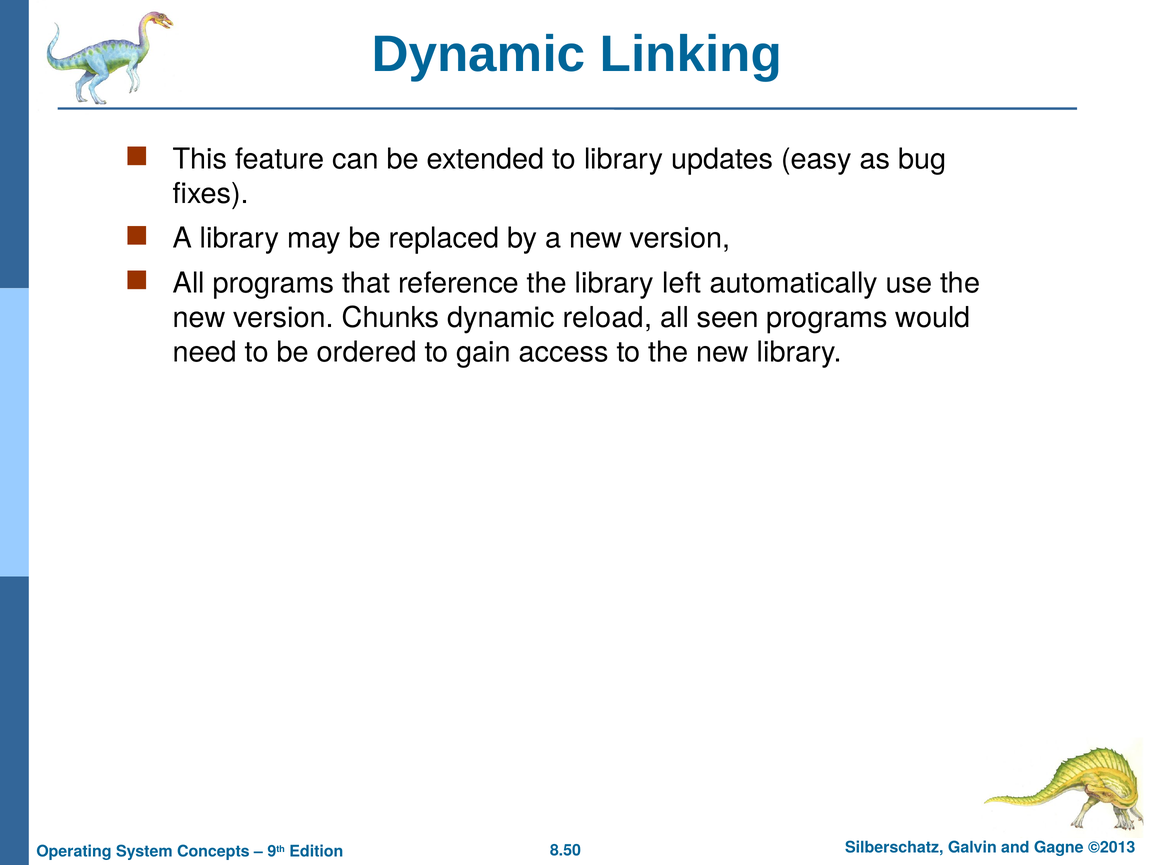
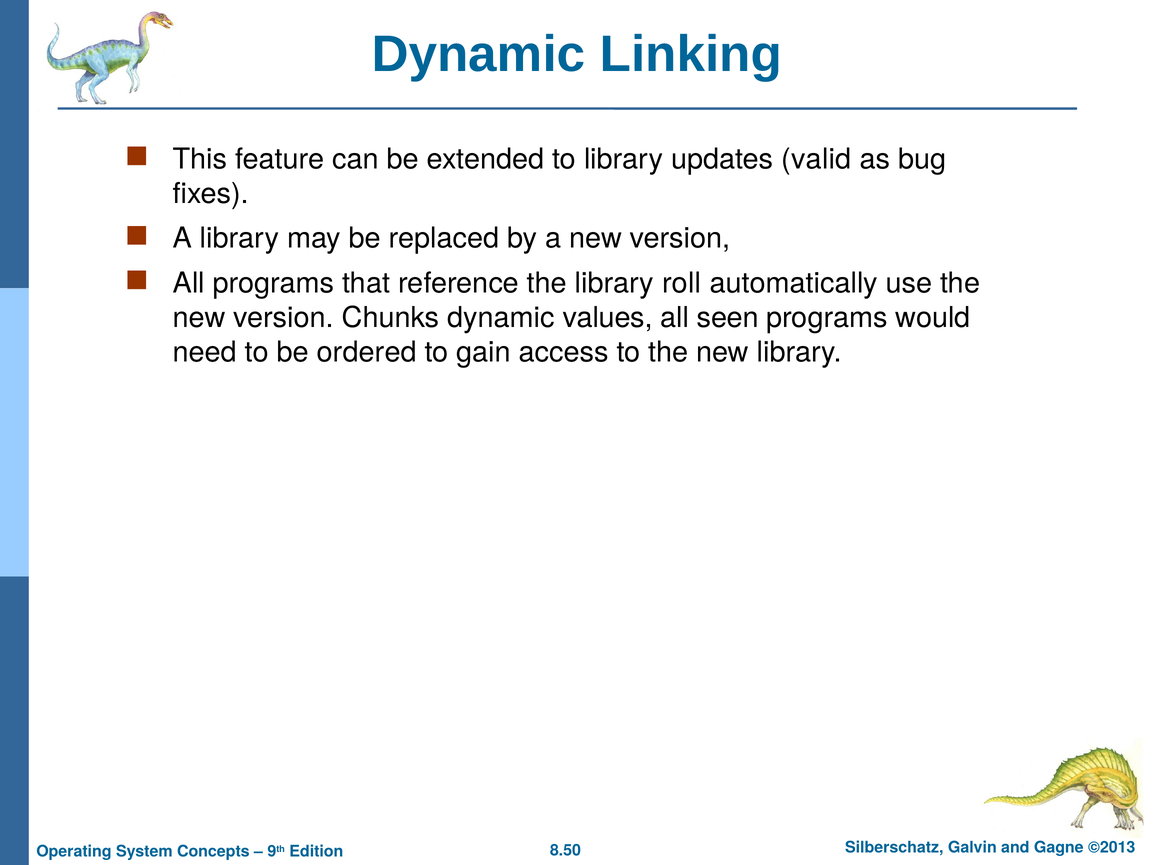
easy: easy -> valid
left: left -> roll
reload: reload -> values
